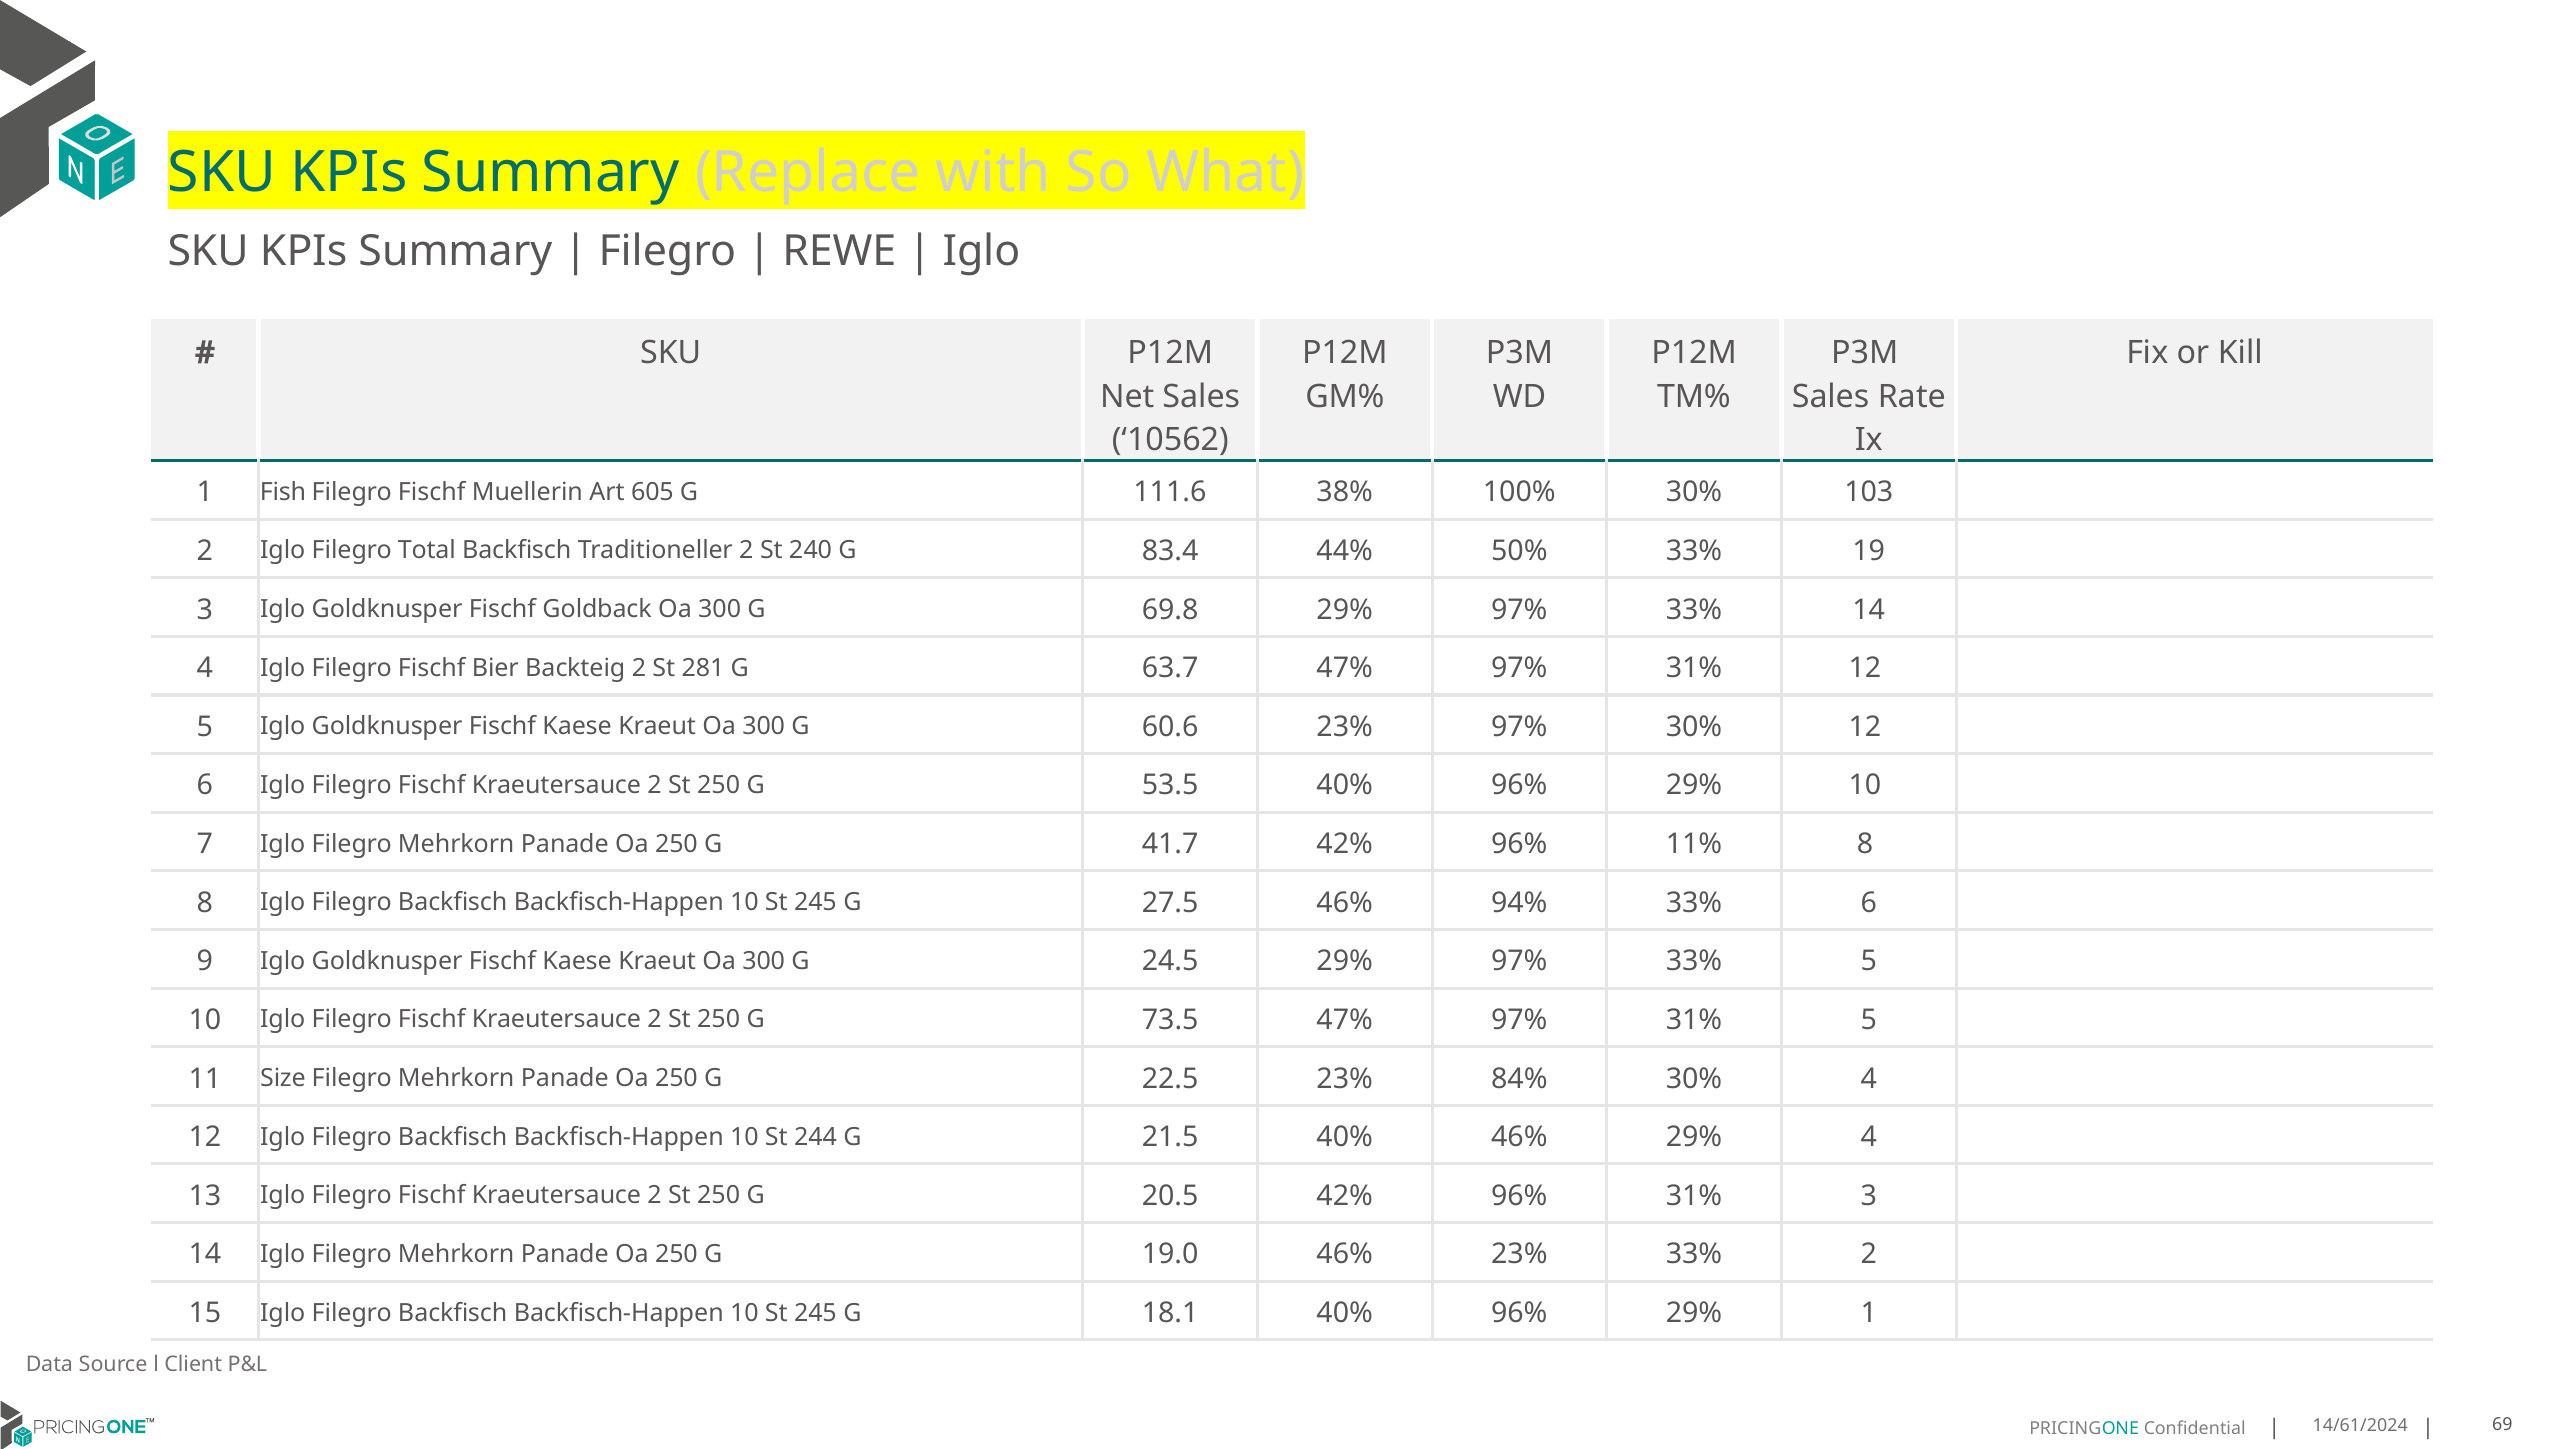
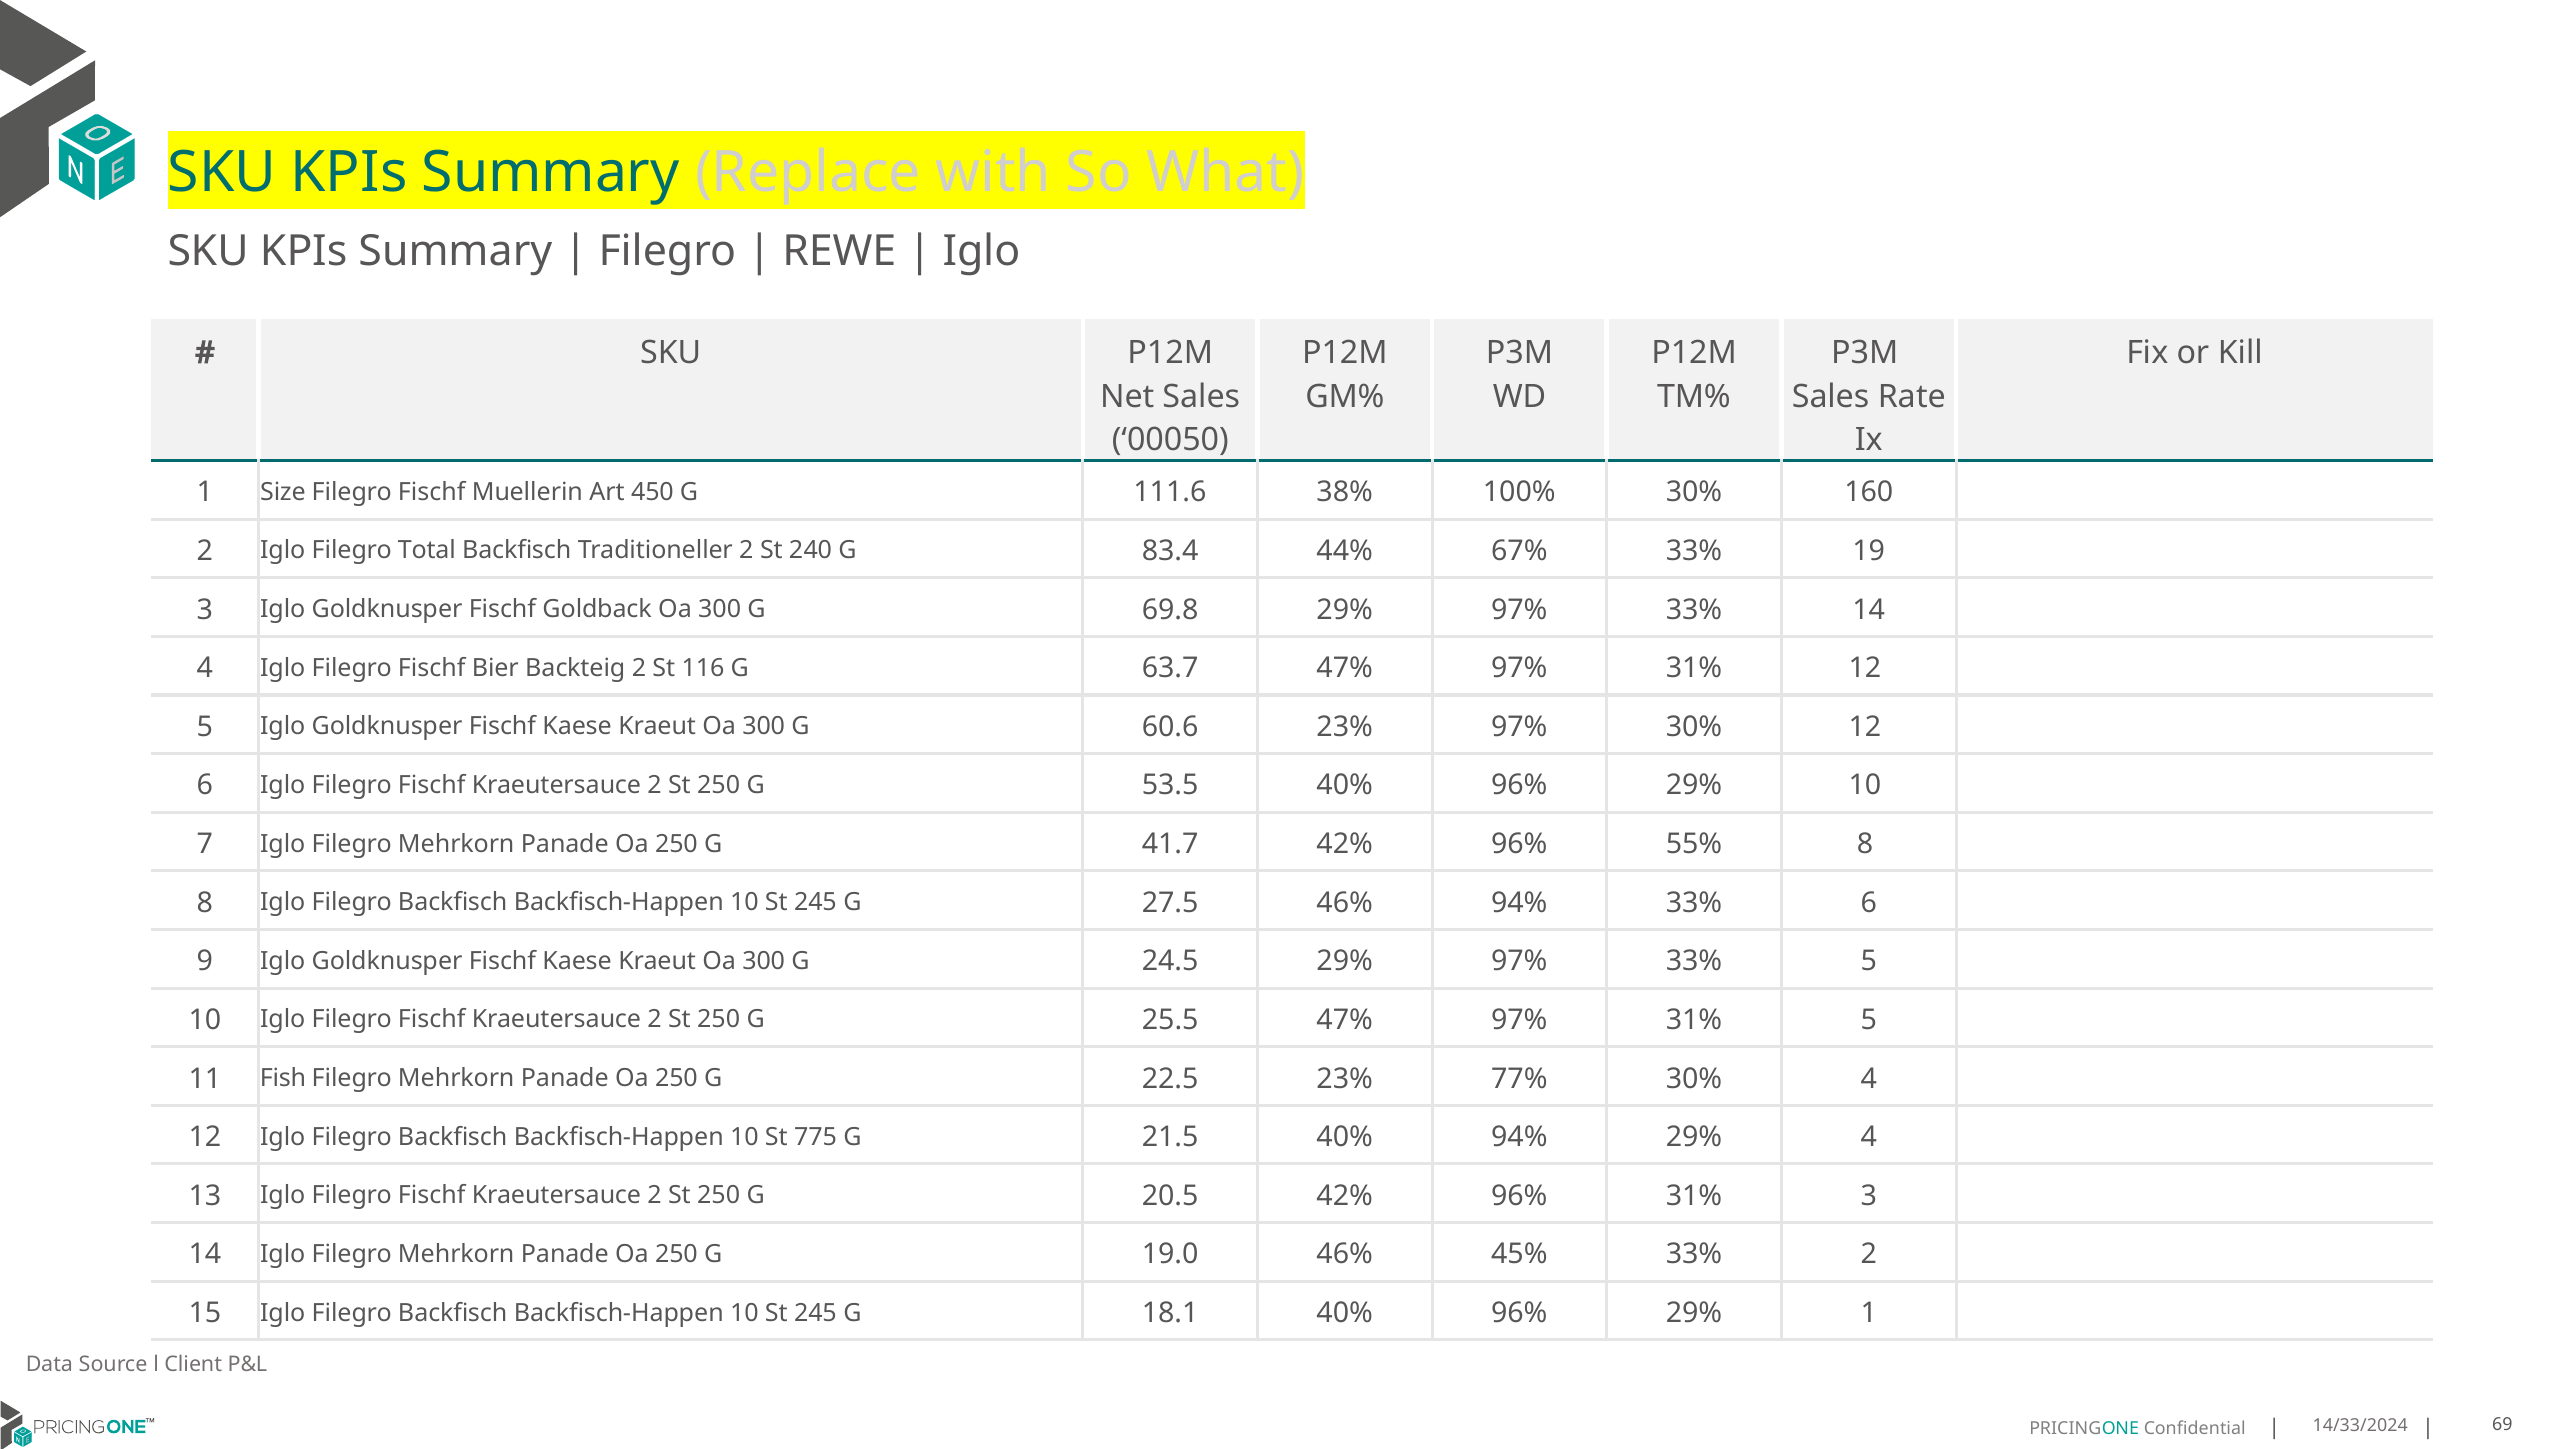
10562: 10562 -> 00050
Fish: Fish -> Size
605: 605 -> 450
103: 103 -> 160
50%: 50% -> 67%
281: 281 -> 116
11%: 11% -> 55%
73.5: 73.5 -> 25.5
Size: Size -> Fish
84%: 84% -> 77%
244: 244 -> 775
40% 46%: 46% -> 94%
46% 23%: 23% -> 45%
14/61/2024: 14/61/2024 -> 14/33/2024
